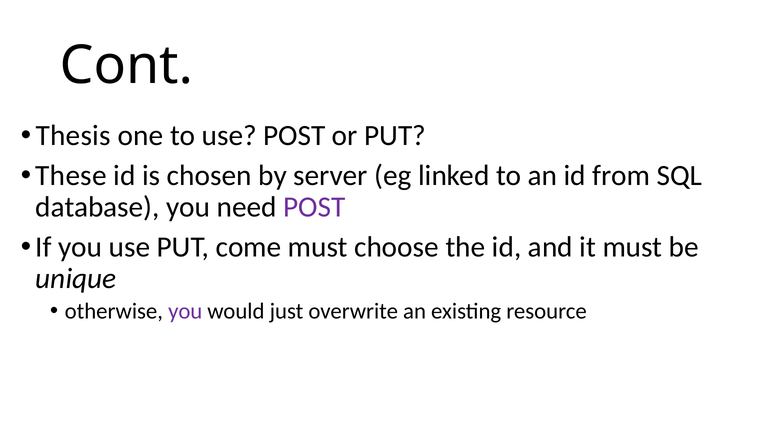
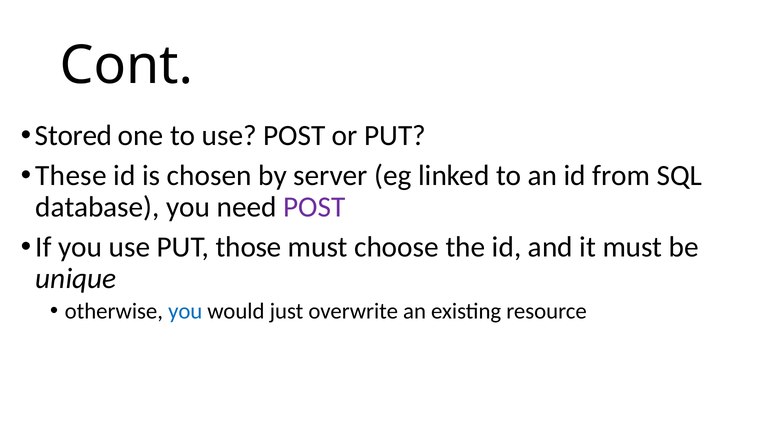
Thesis: Thesis -> Stored
come: come -> those
you at (185, 311) colour: purple -> blue
